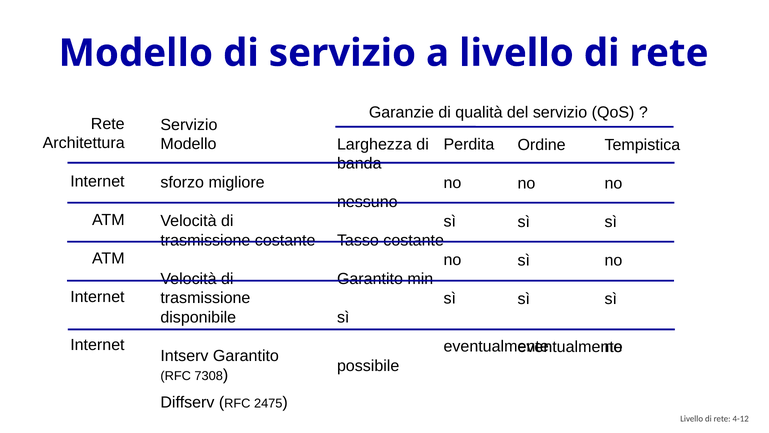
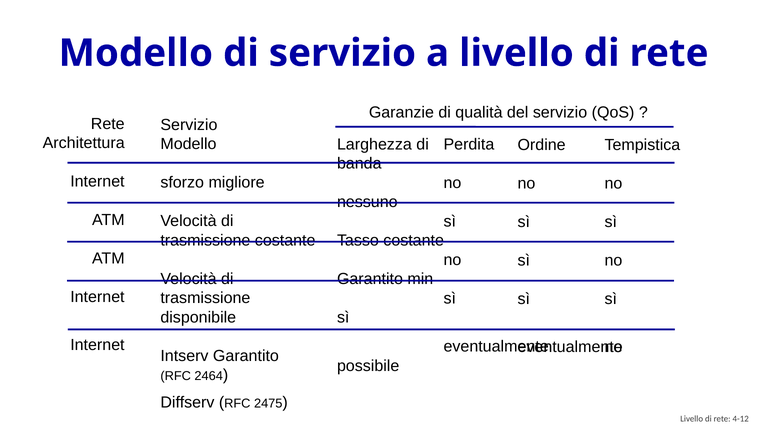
7308: 7308 -> 2464
